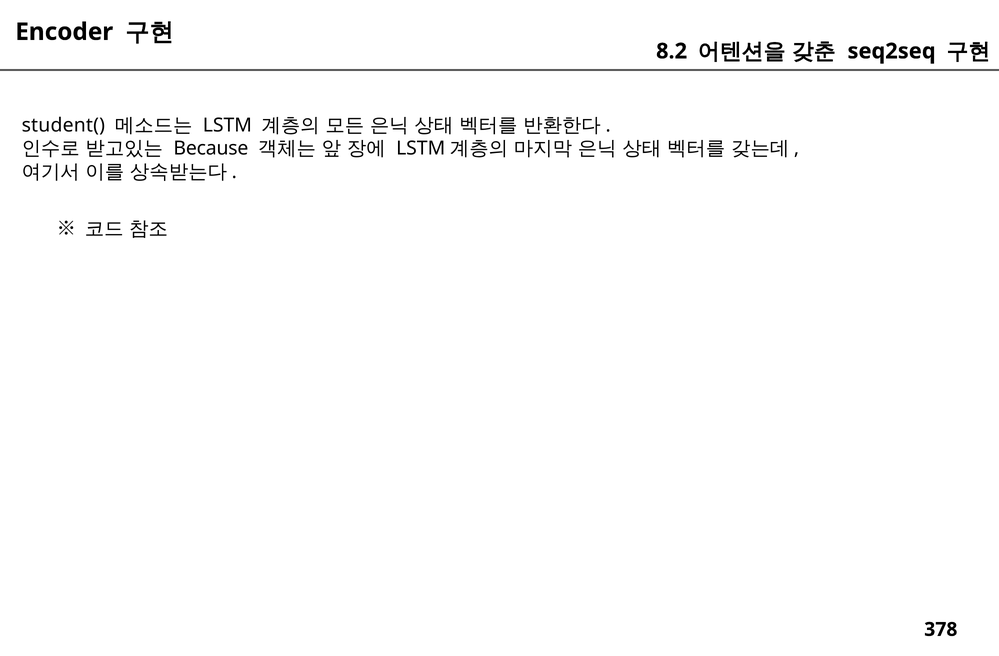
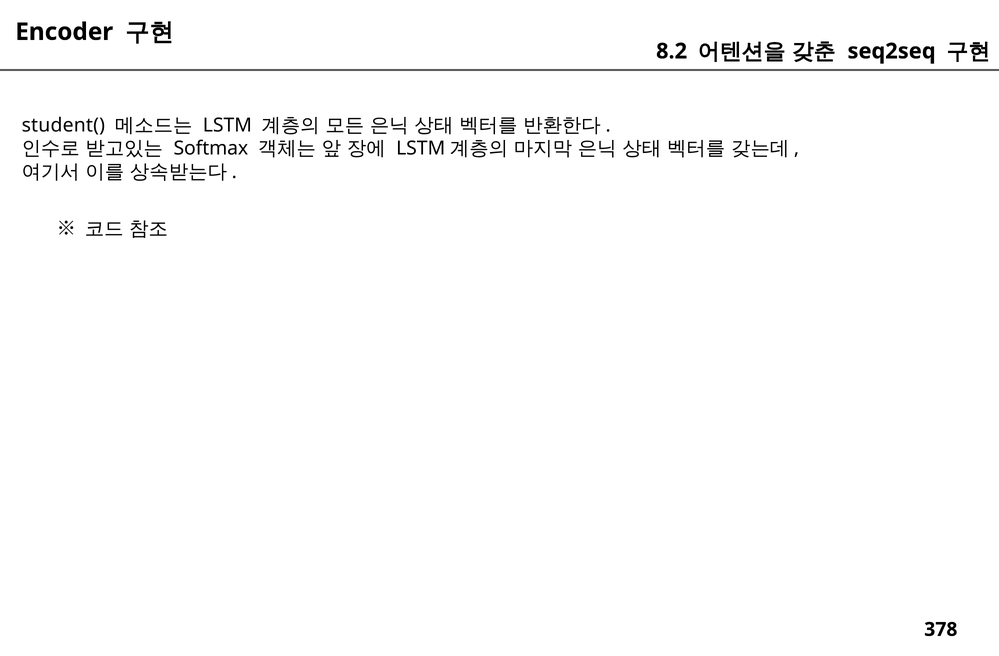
Because: Because -> Softmax
